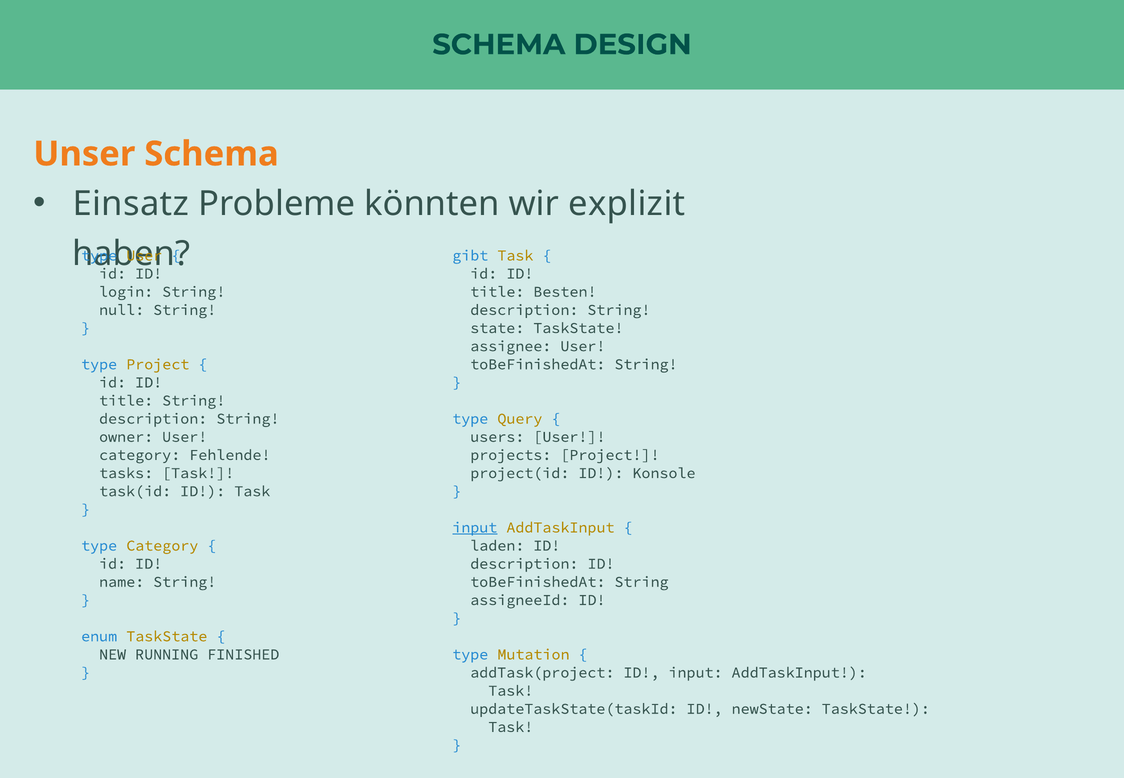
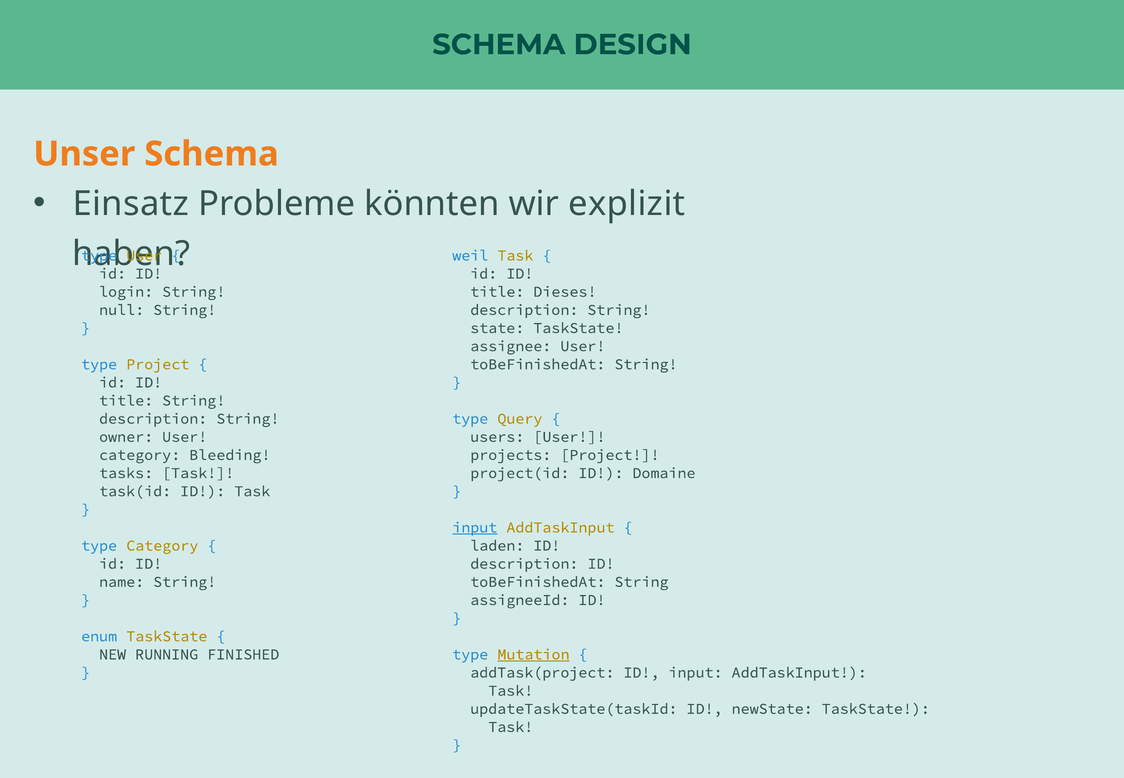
gibt: gibt -> weil
Besten: Besten -> Dieses
Fehlende: Fehlende -> Bleeding
Konsole: Konsole -> Domaine
Mutation underline: none -> present
